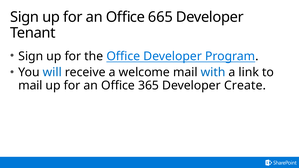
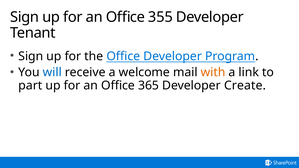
665: 665 -> 355
with colour: blue -> orange
mail at (30, 86): mail -> part
